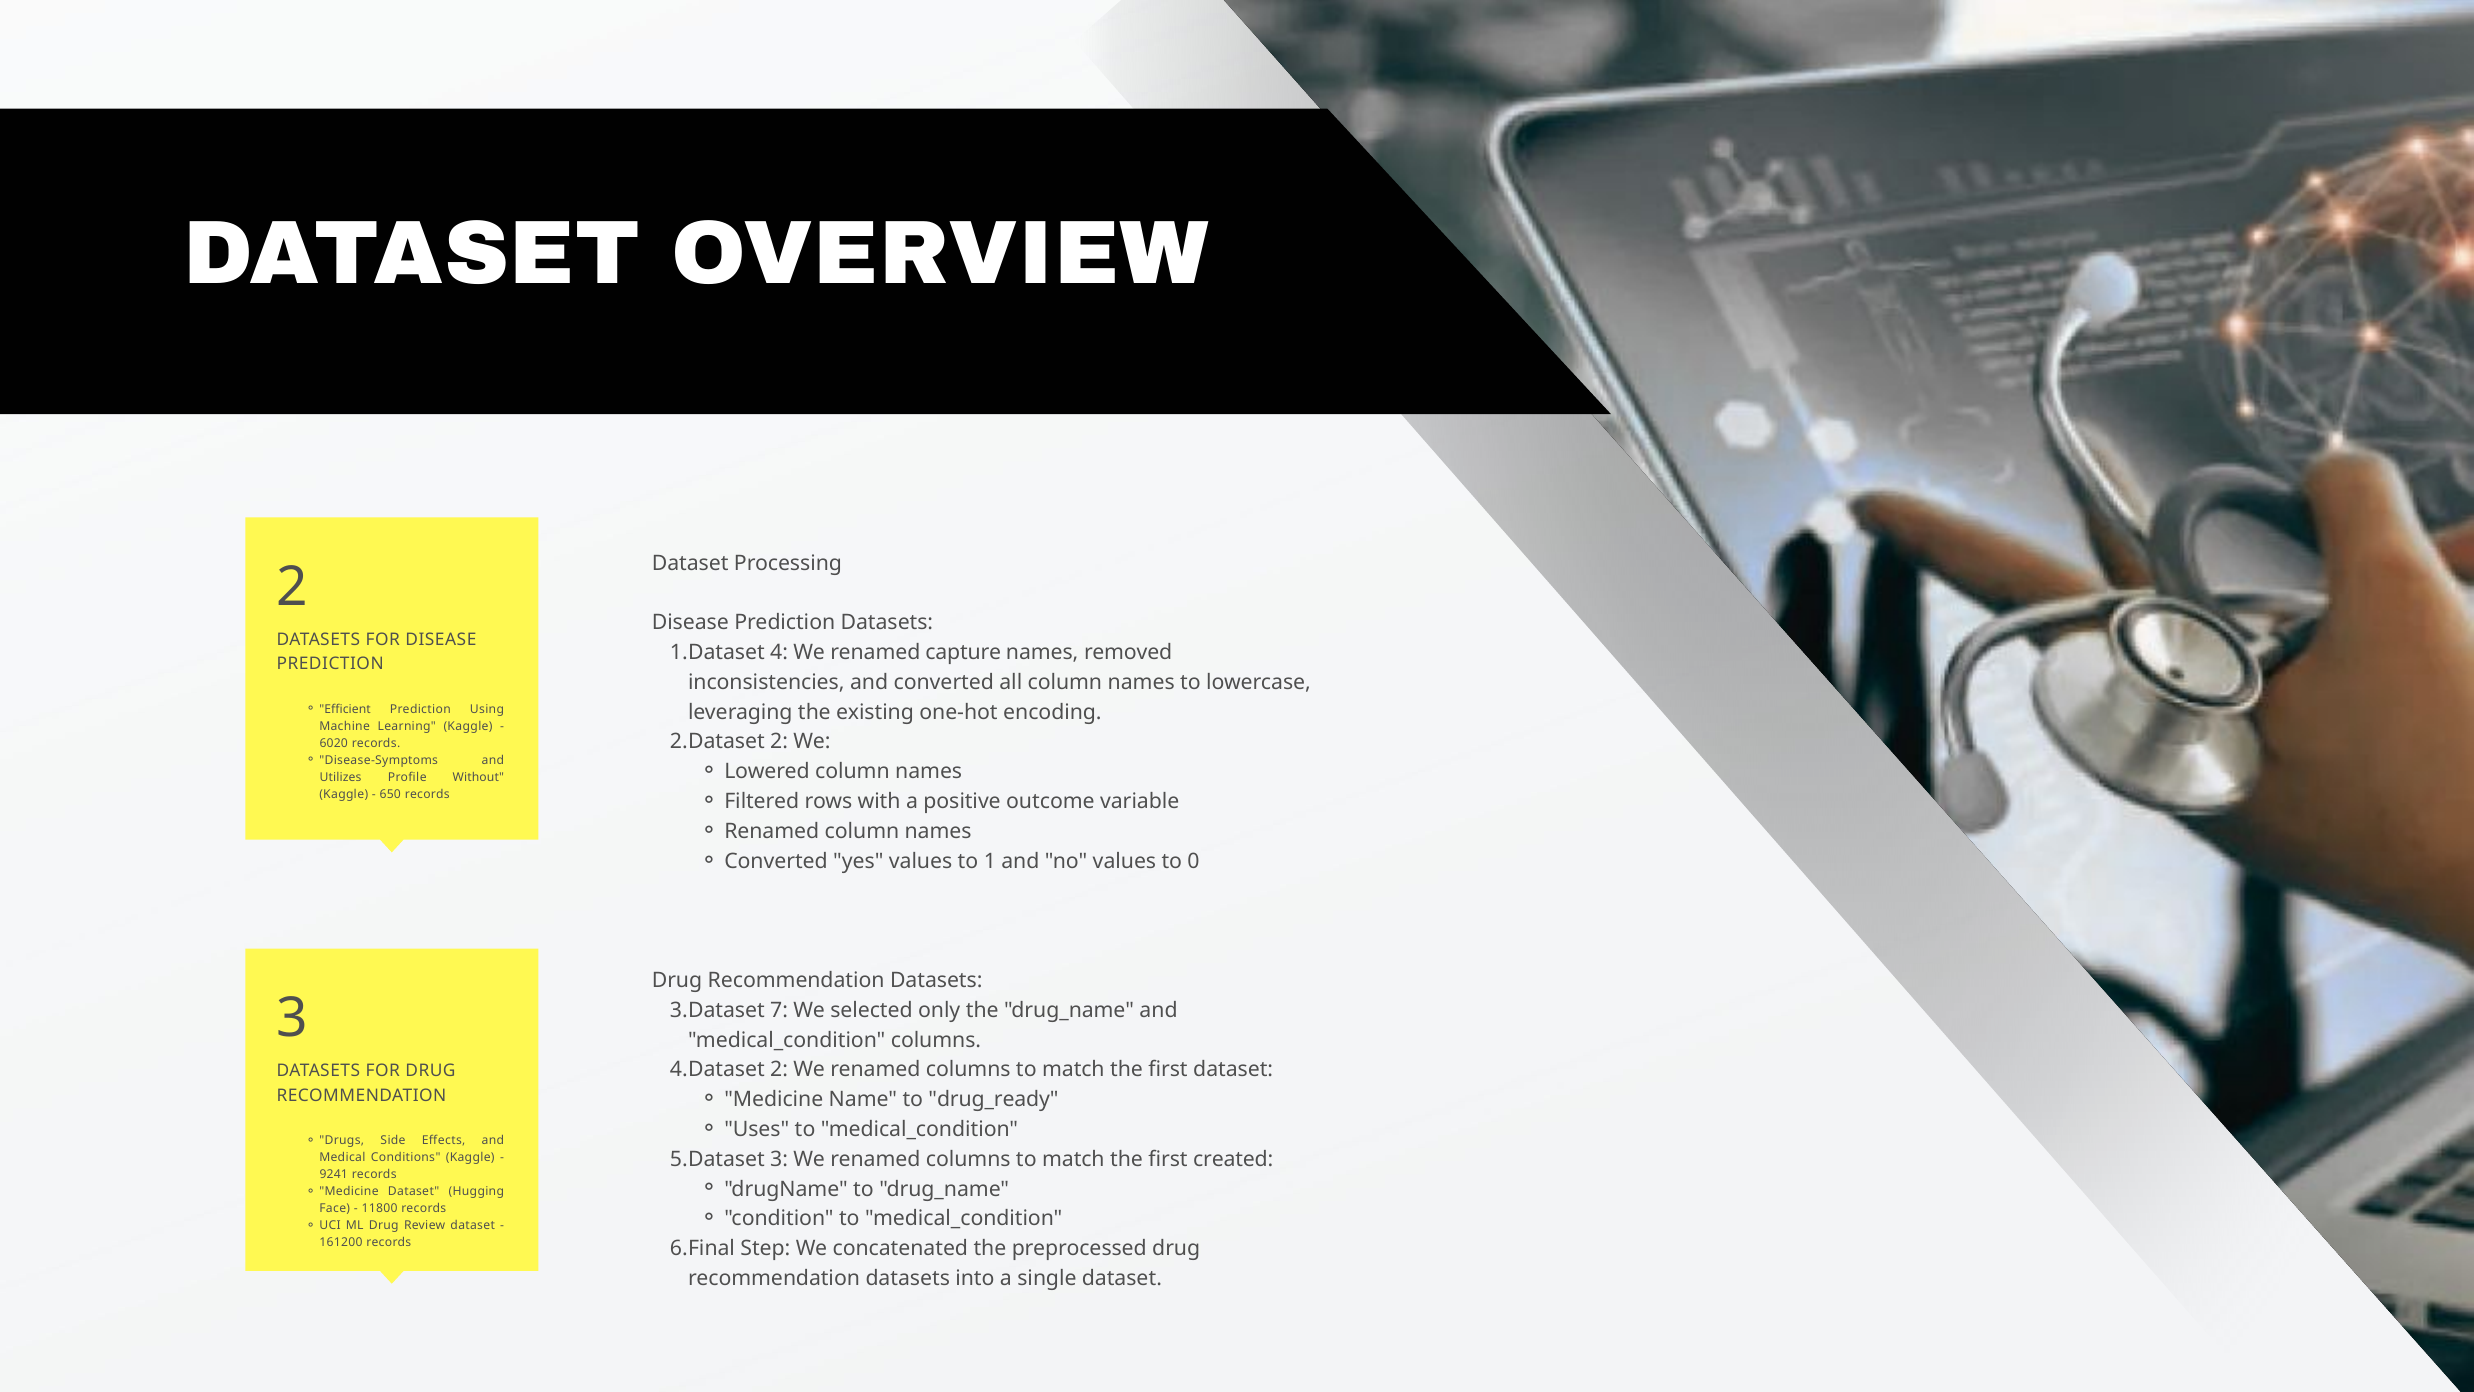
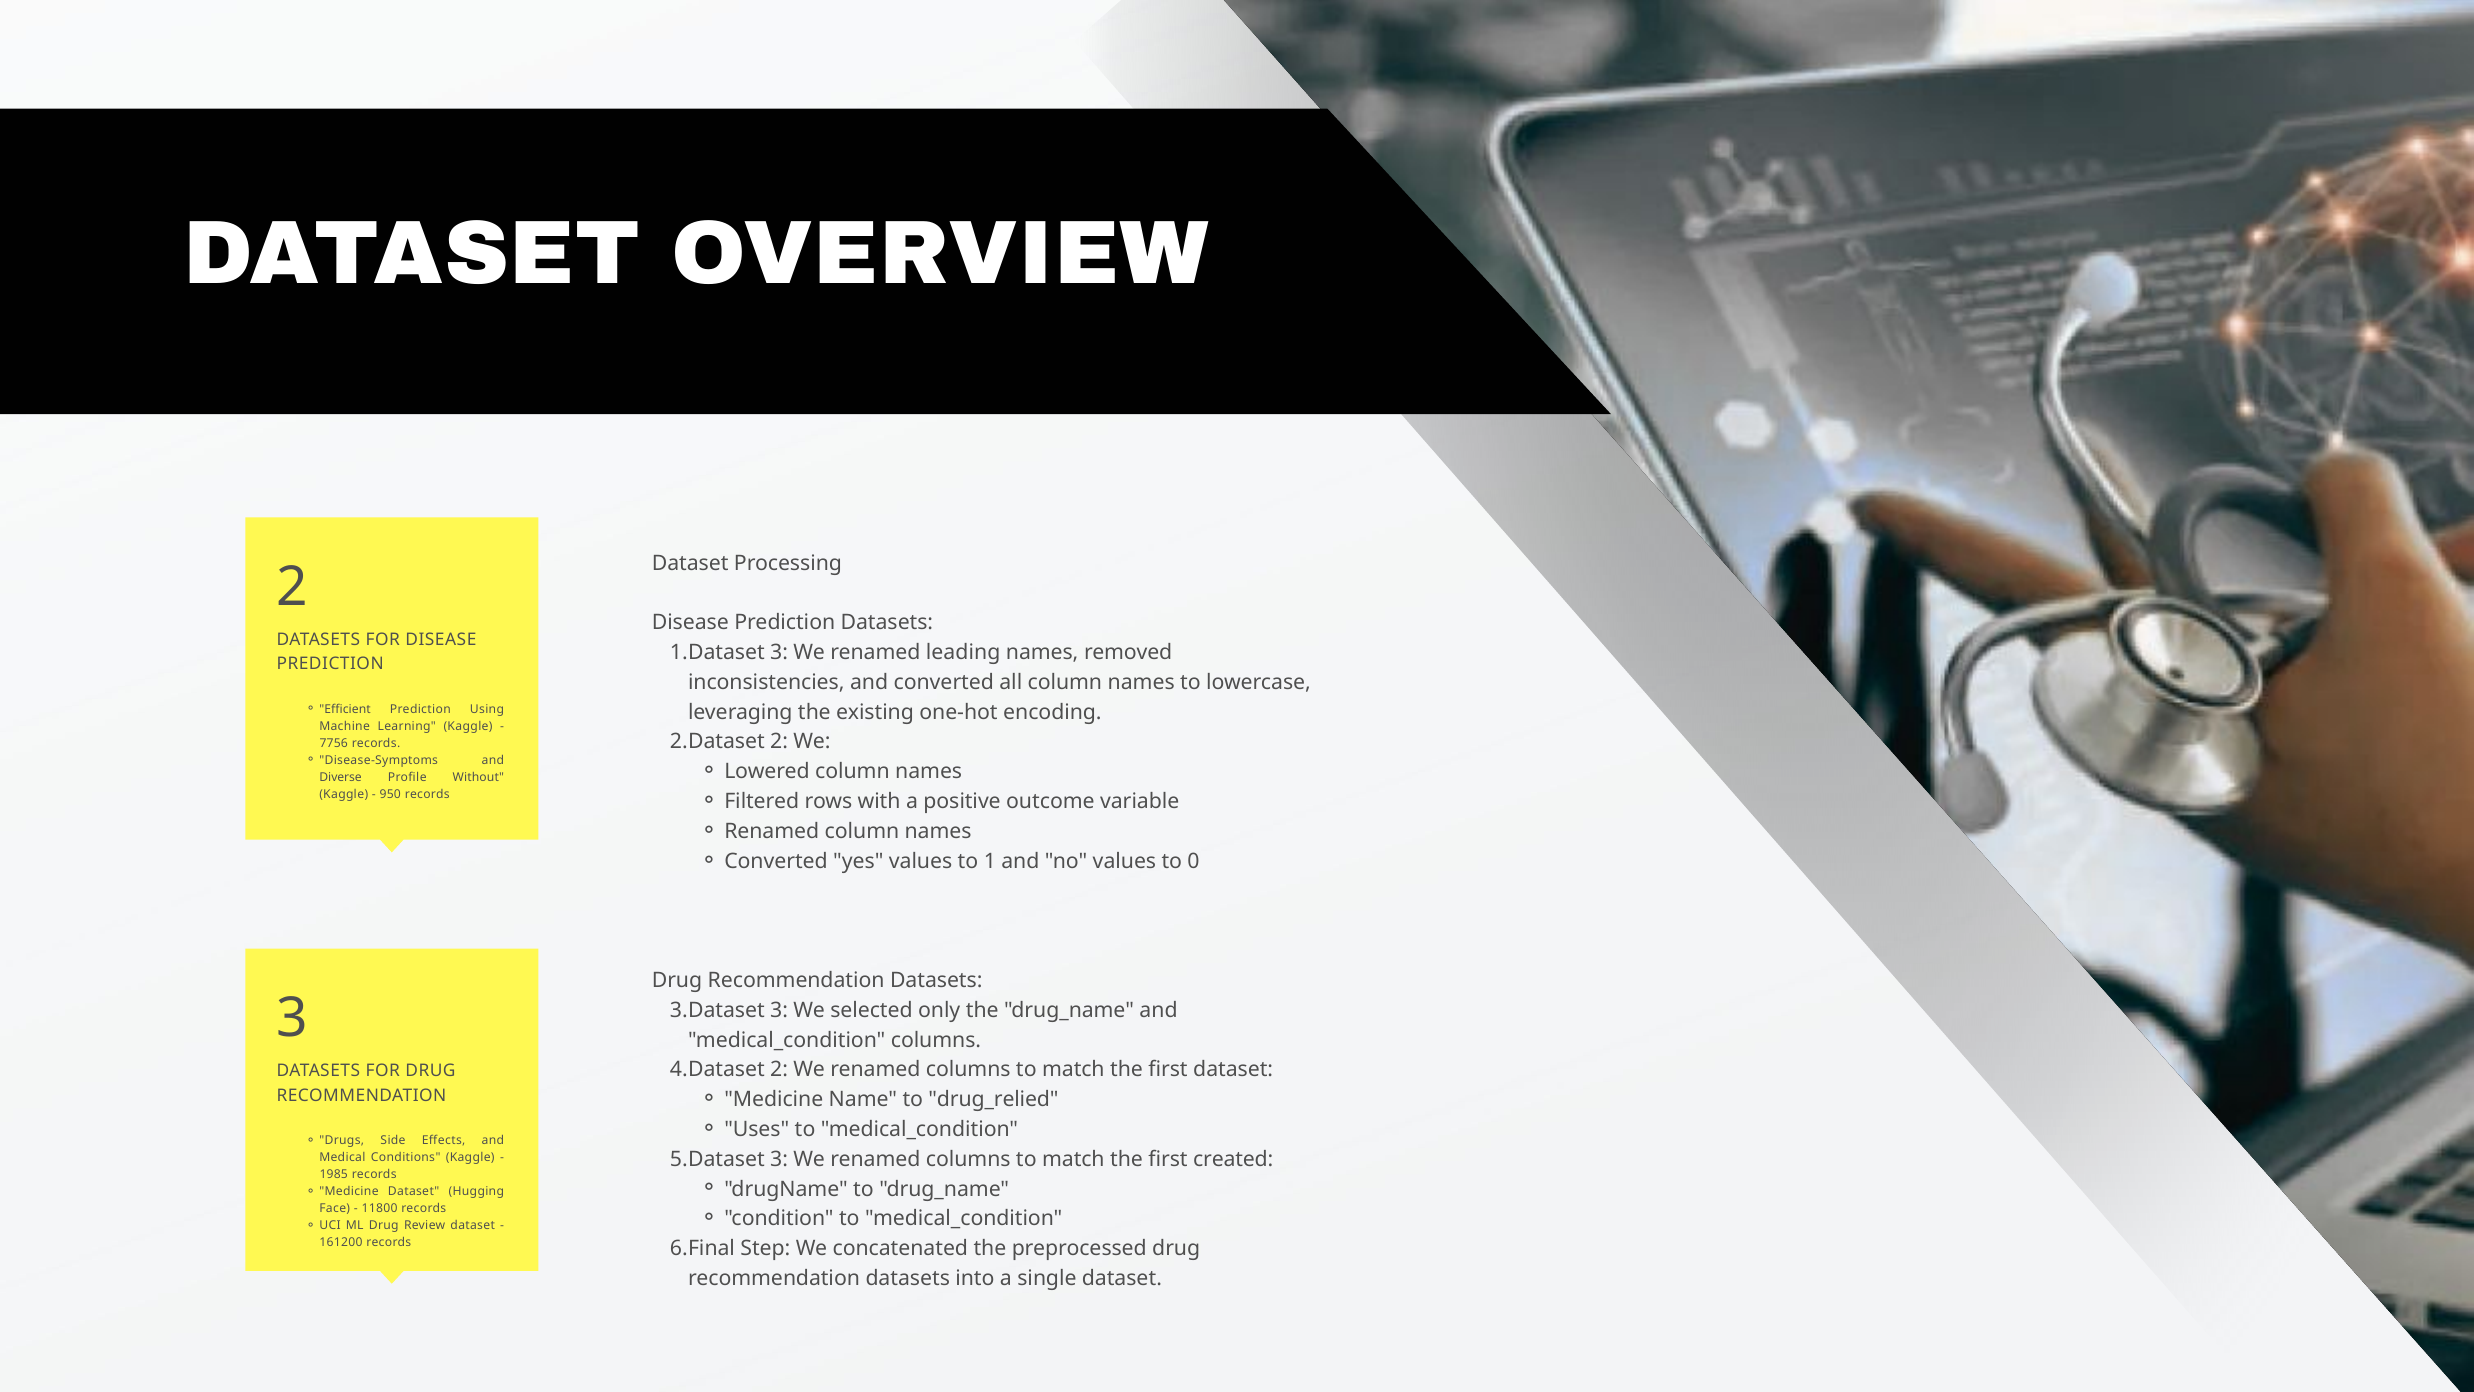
4 at (779, 652): 4 -> 3
capture: capture -> leading
6020: 6020 -> 7756
Utilizes: Utilizes -> Diverse
650: 650 -> 950
7 at (779, 1010): 7 -> 3
drug_ready: drug_ready -> drug_relied
9241: 9241 -> 1985
